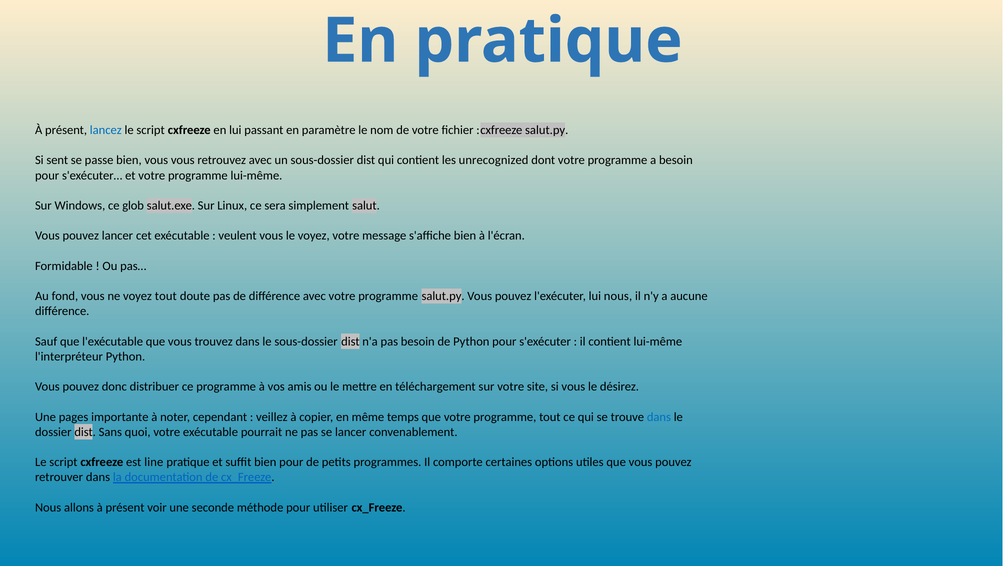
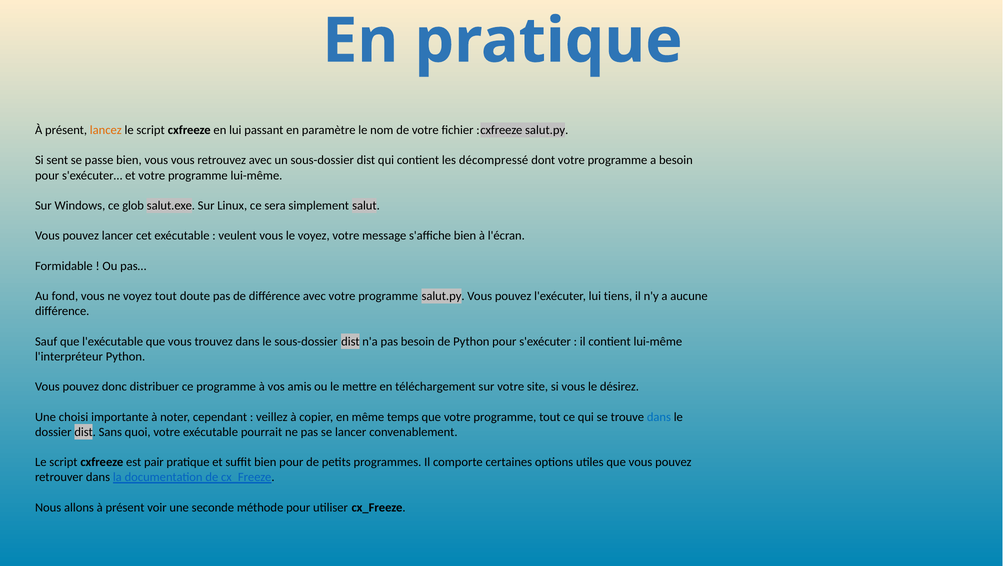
lancez colour: blue -> orange
unrecognized: unrecognized -> décompressé
lui nous: nous -> tiens
pages: pages -> choisi
line: line -> pair
